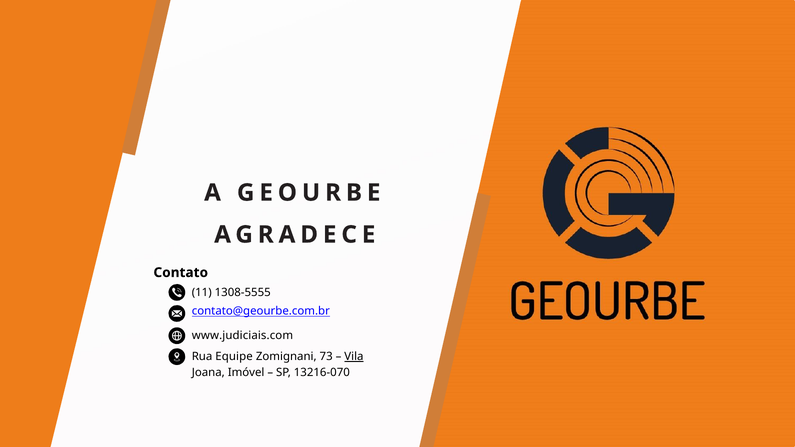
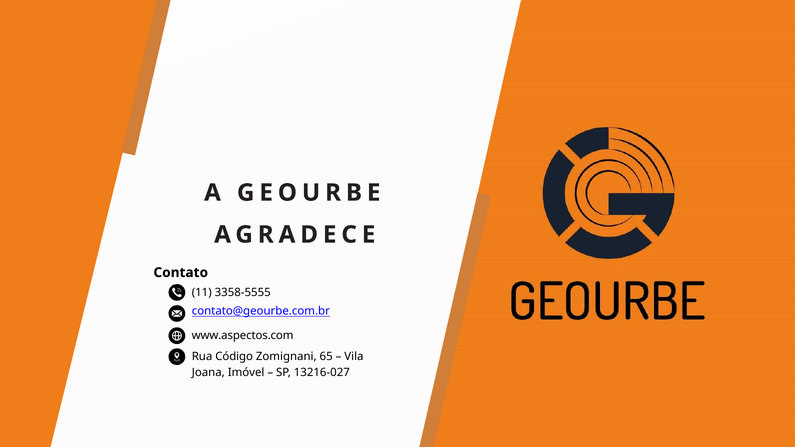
1308-5555: 1308-5555 -> 3358-5555
www.judiciais.com: www.judiciais.com -> www.aspectos.com
Equipe: Equipe -> Código
73: 73 -> 65
Vila underline: present -> none
13216-070: 13216-070 -> 13216-027
